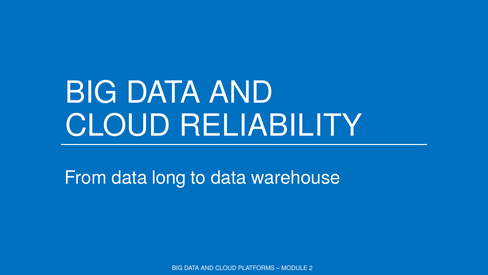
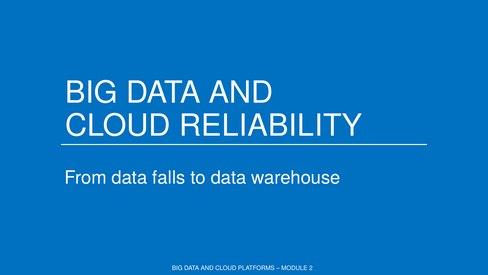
long: long -> falls
